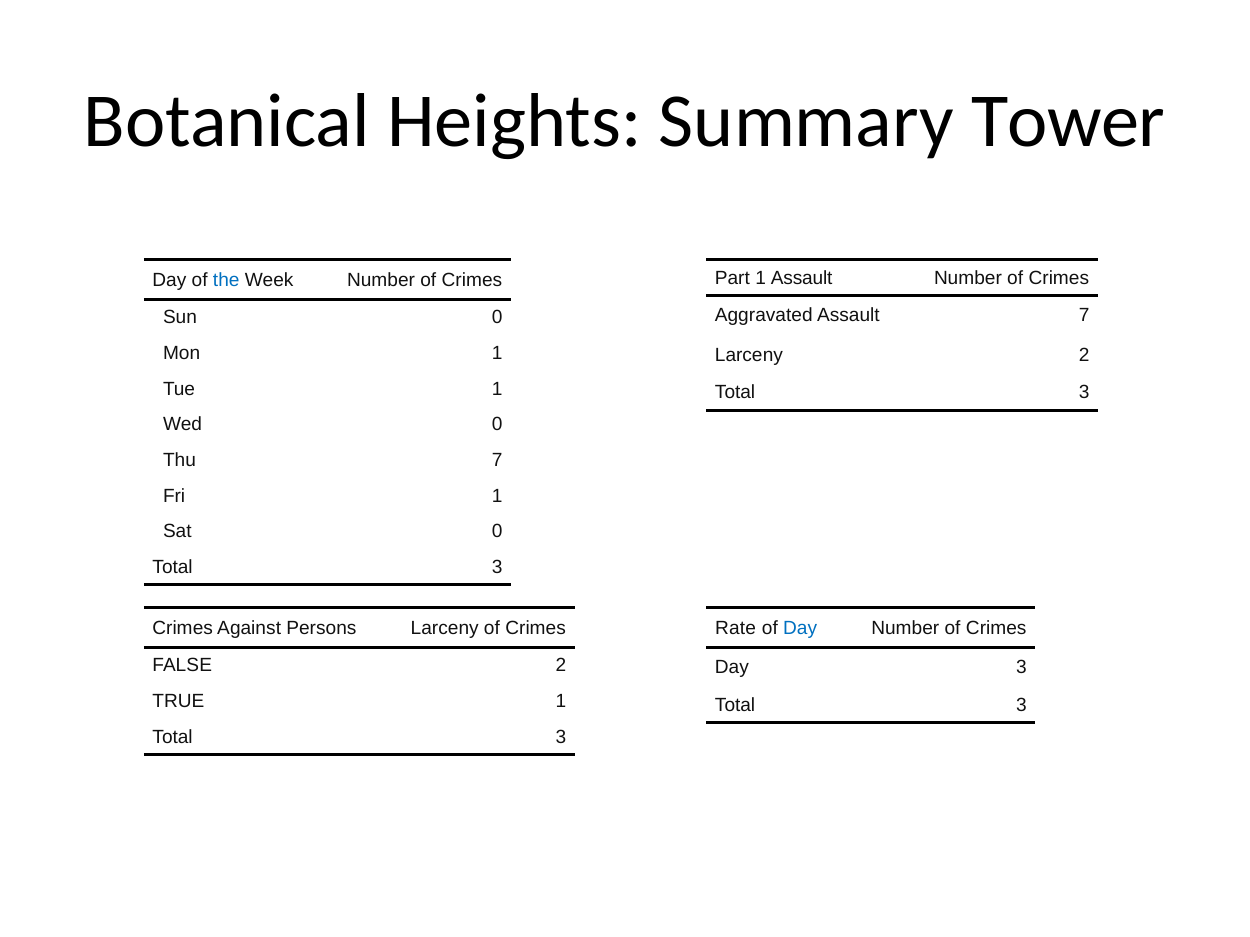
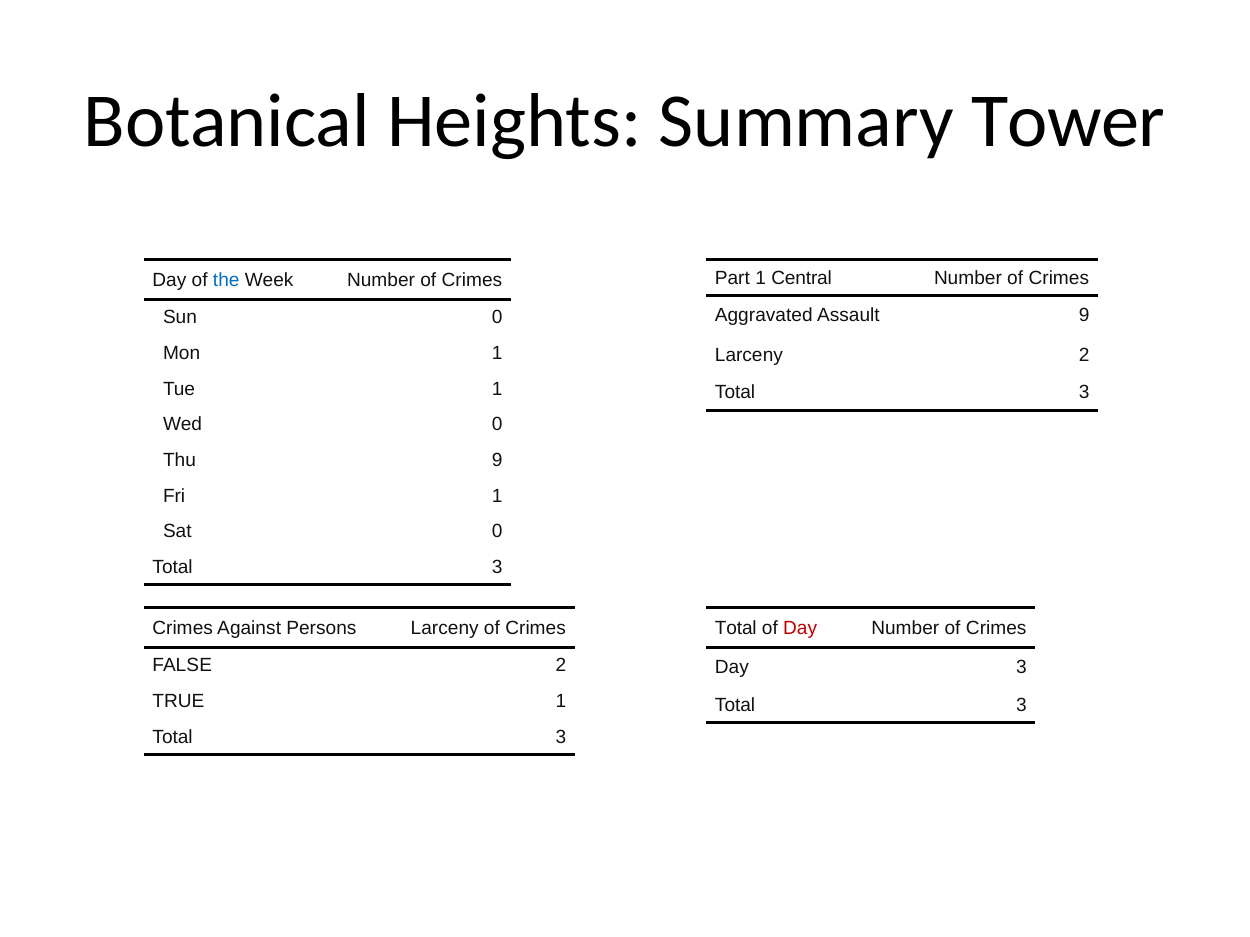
1 Assault: Assault -> Central
Assault 7: 7 -> 9
Thu 7: 7 -> 9
Rate at (736, 628): Rate -> Total
Day at (800, 628) colour: blue -> red
